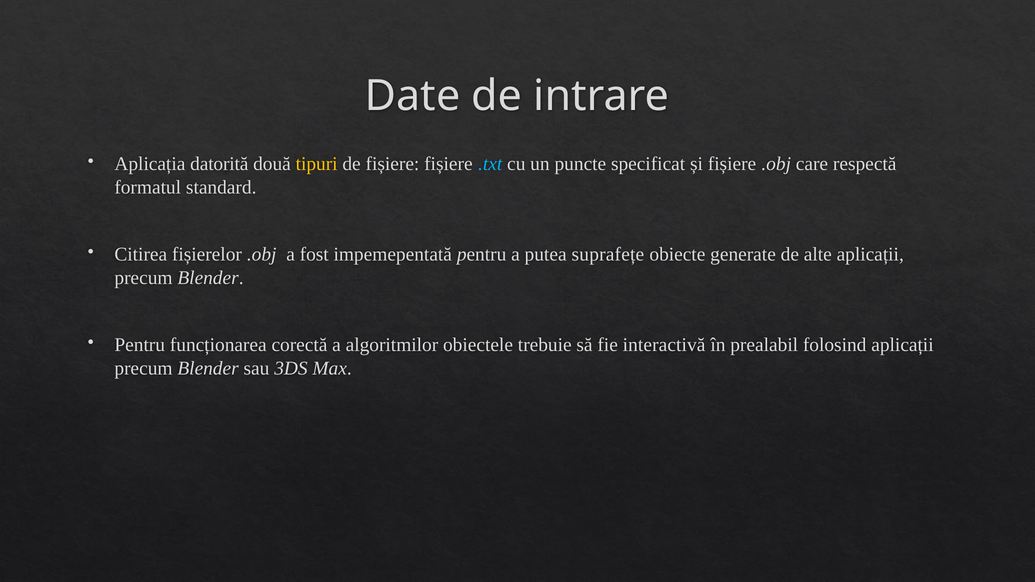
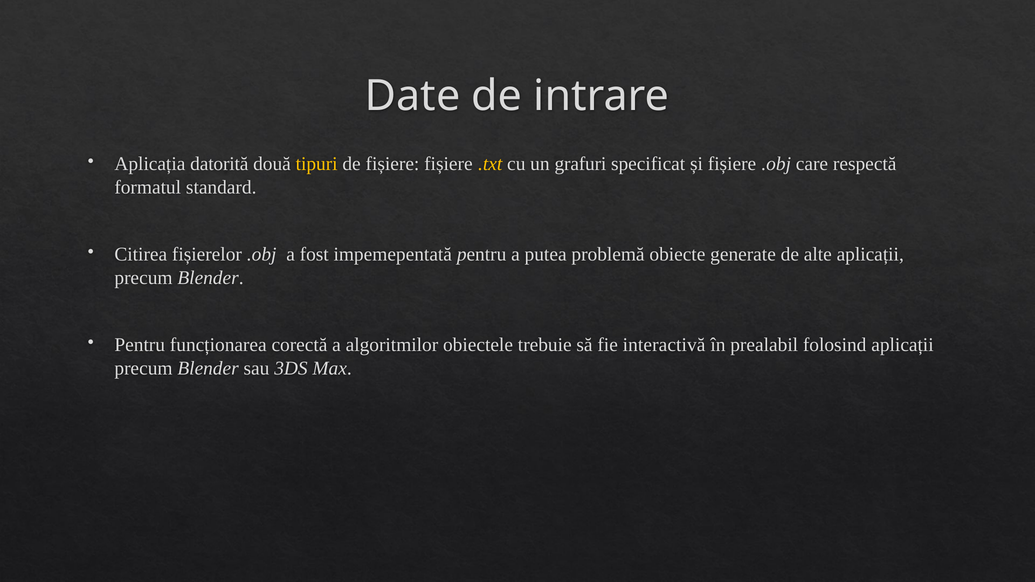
.txt colour: light blue -> yellow
puncte: puncte -> grafuri
suprafețe: suprafețe -> problemă
